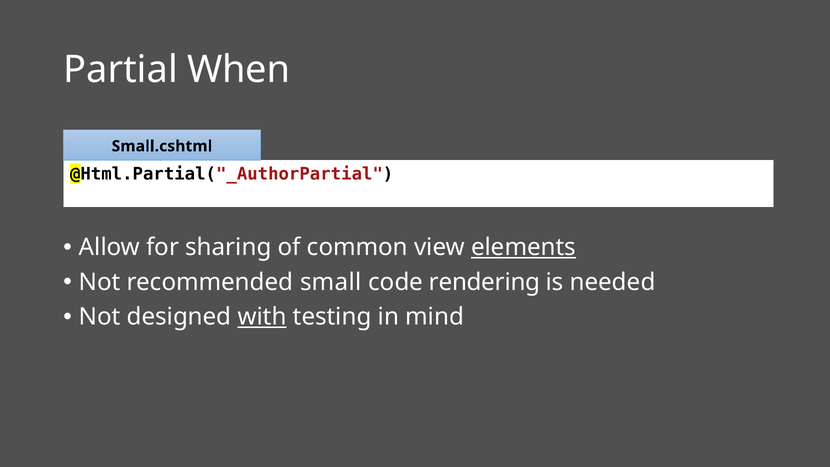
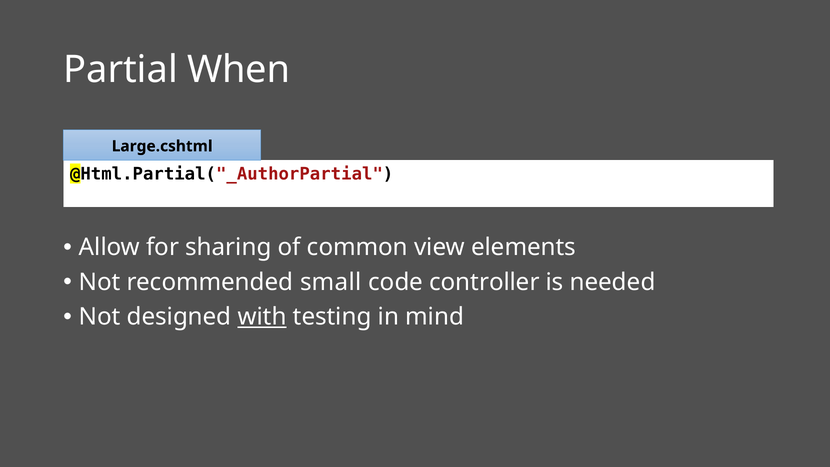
Small.cshtml: Small.cshtml -> Large.cshtml
elements underline: present -> none
rendering: rendering -> controller
